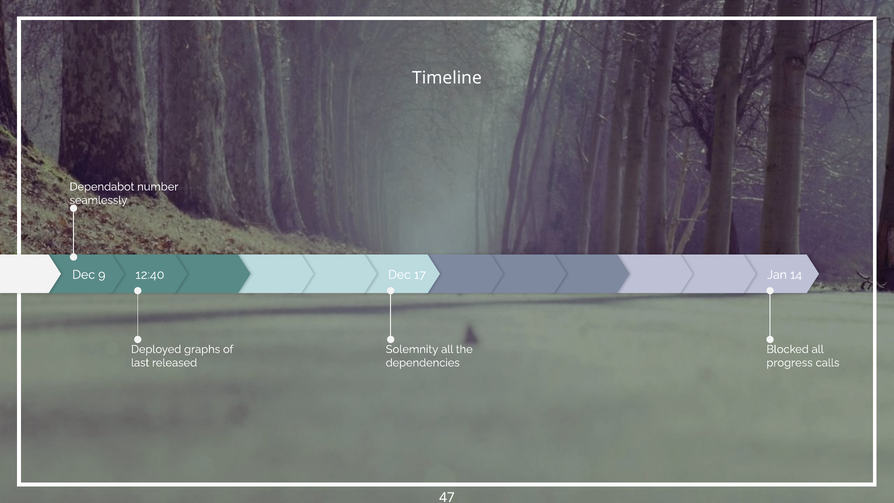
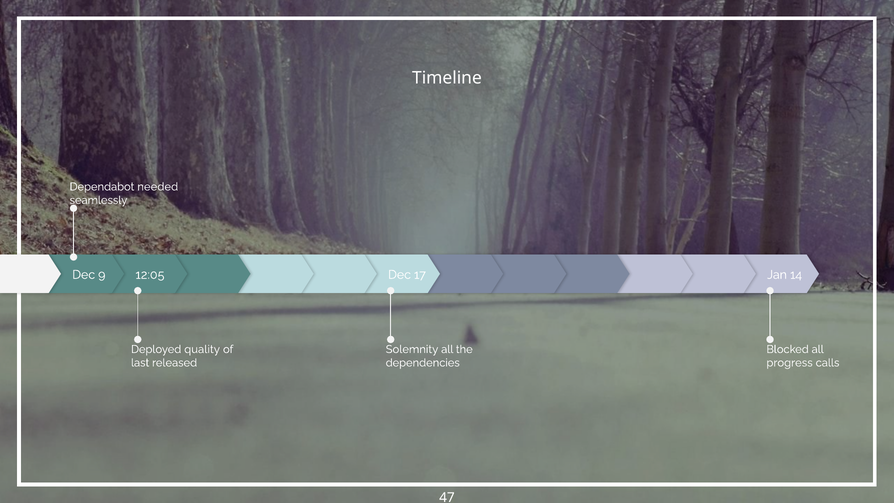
number: number -> needed
12:40: 12:40 -> 12:05
graphs: graphs -> quality
